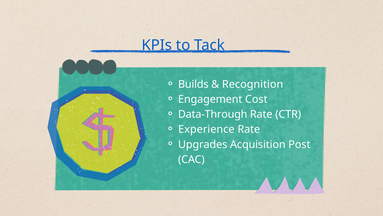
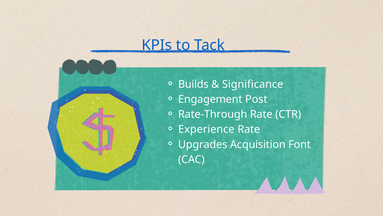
Recognition: Recognition -> Significance
Cost: Cost -> Post
Data-Through: Data-Through -> Rate-Through
Post: Post -> Font
